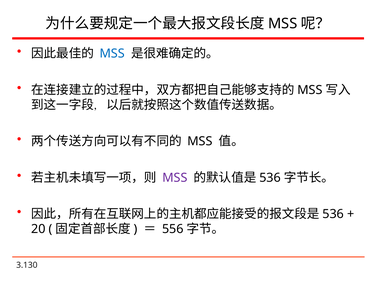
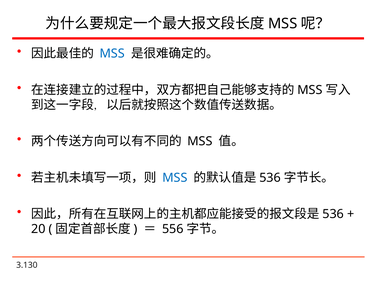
MSS at (175, 178) colour: purple -> blue
